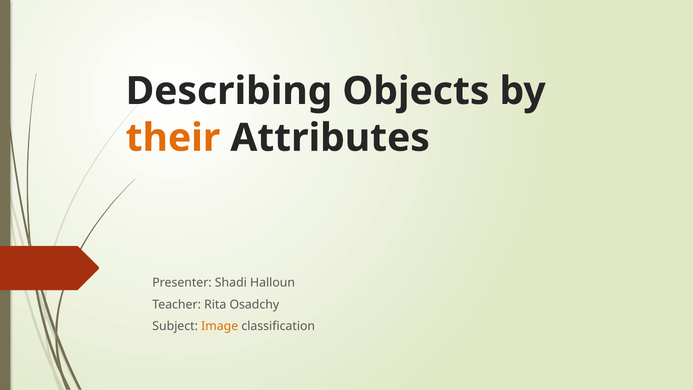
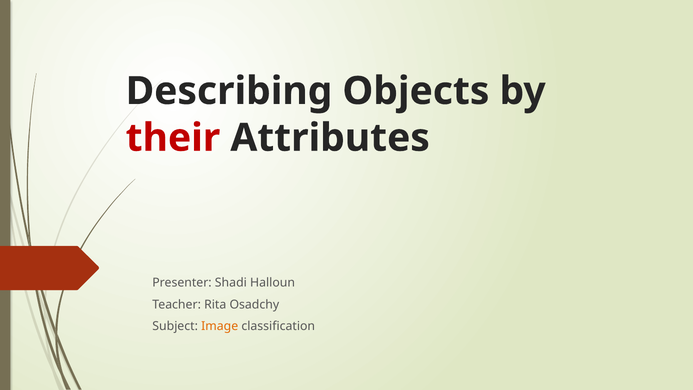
their colour: orange -> red
